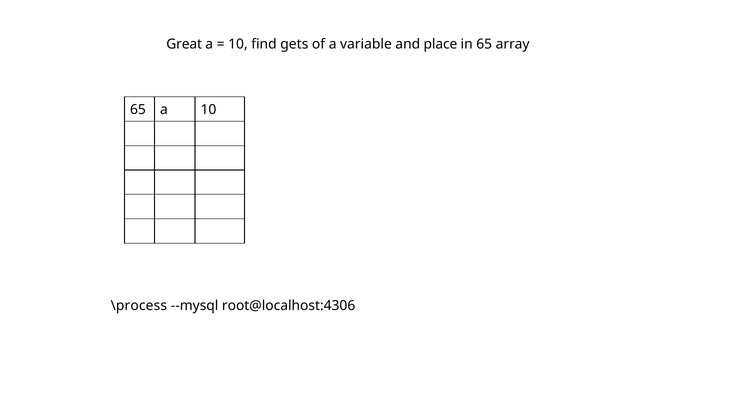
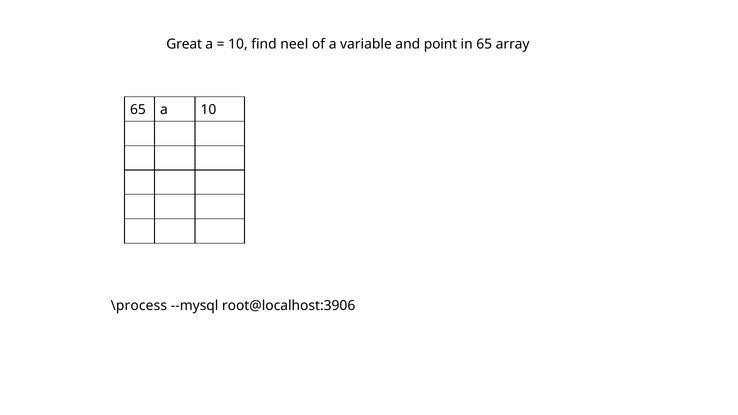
gets: gets -> neel
place: place -> point
root@localhost:4306: root@localhost:4306 -> root@localhost:3906
